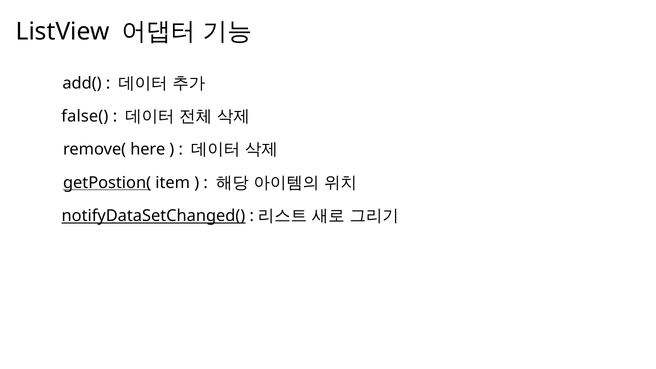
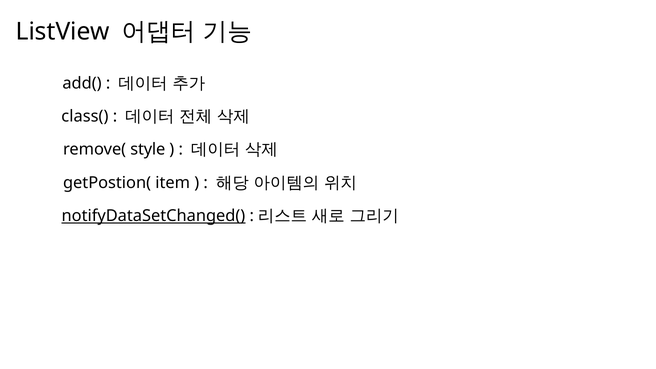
false(: false( -> class(
here: here -> style
getPostion( underline: present -> none
